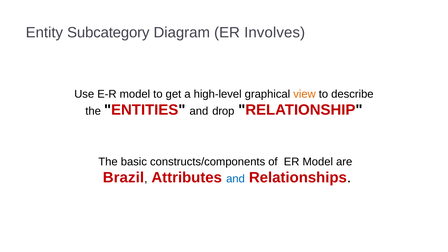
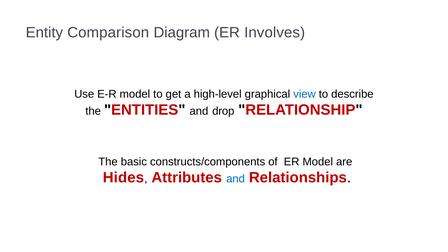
Subcategory: Subcategory -> Comparison
view colour: orange -> blue
Brazil: Brazil -> Hides
